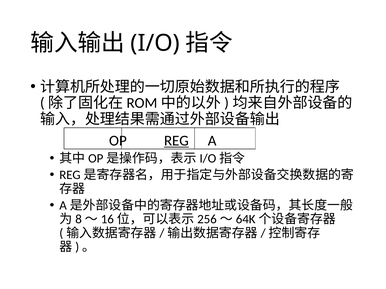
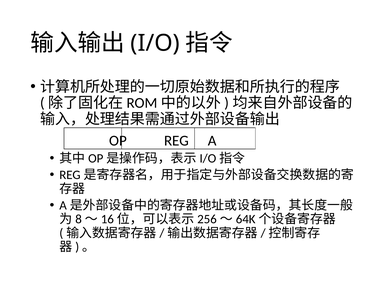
REG underline: present -> none
